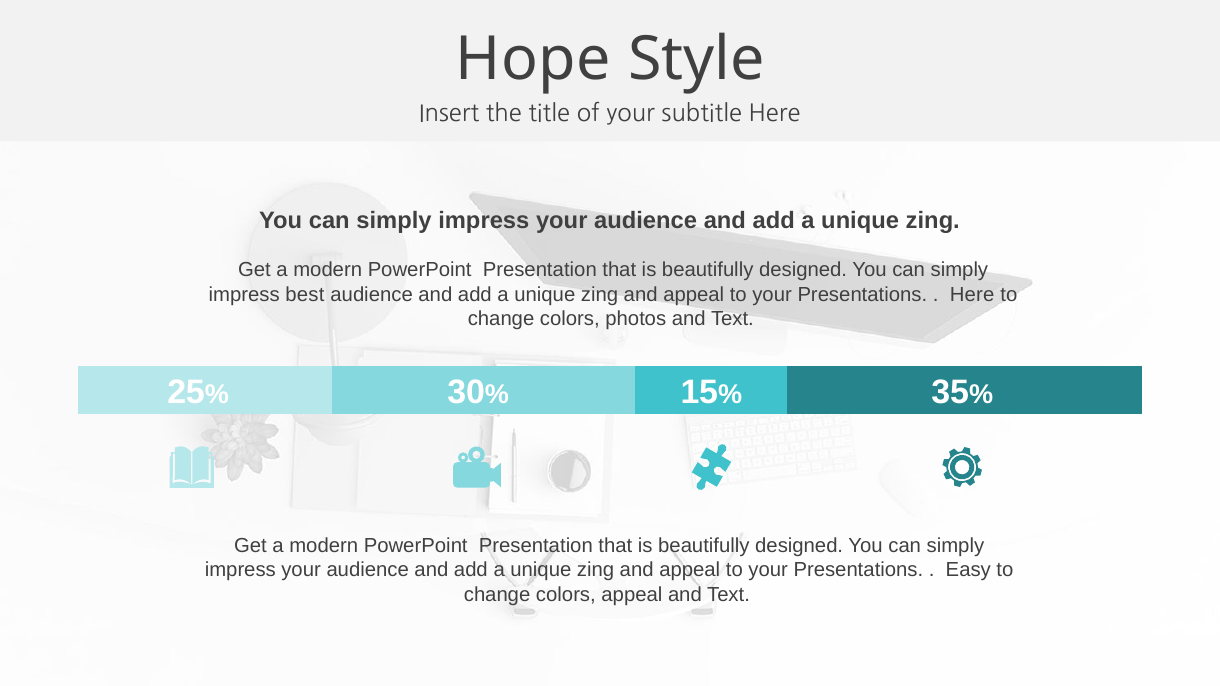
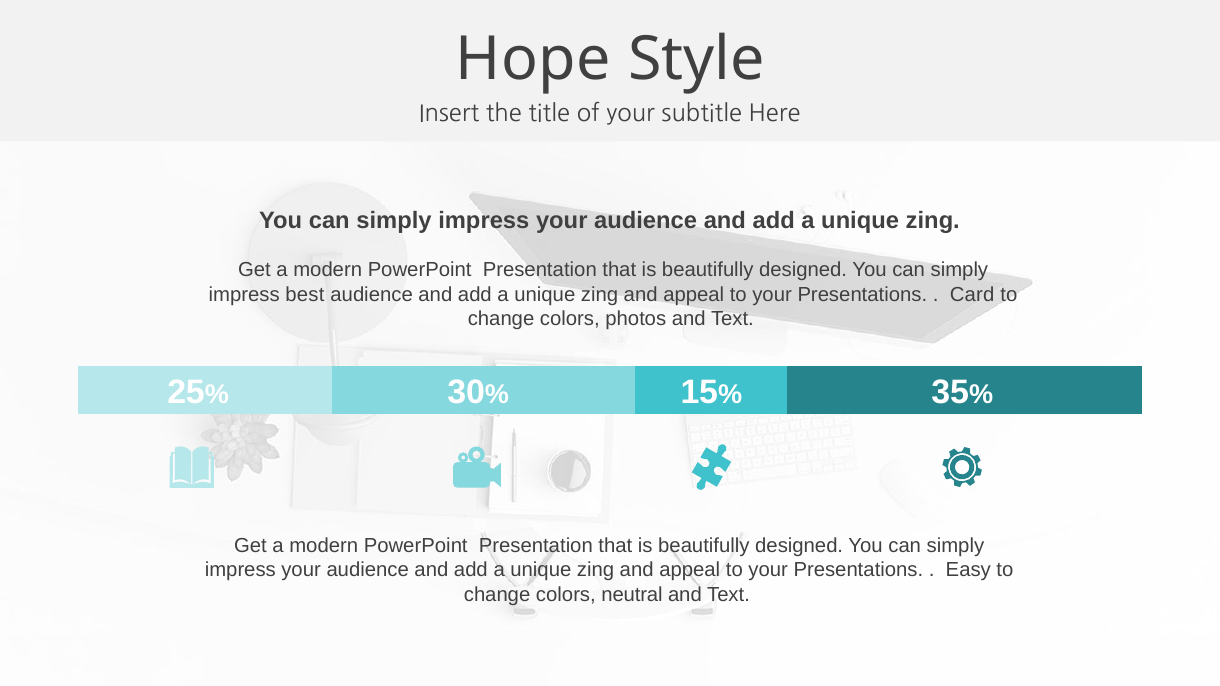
Here at (972, 295): Here -> Card
colors appeal: appeal -> neutral
